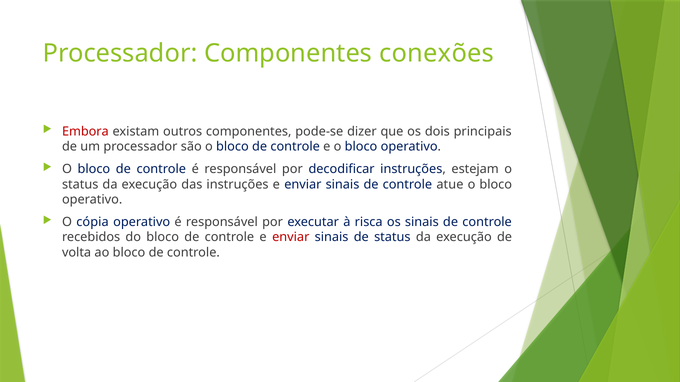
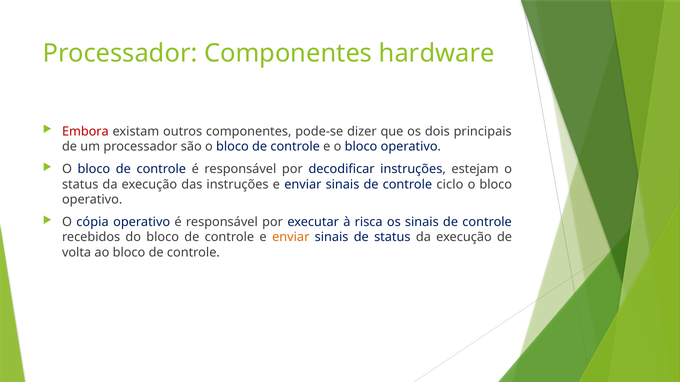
conexões: conexões -> hardware
atue: atue -> ciclo
enviar at (291, 238) colour: red -> orange
